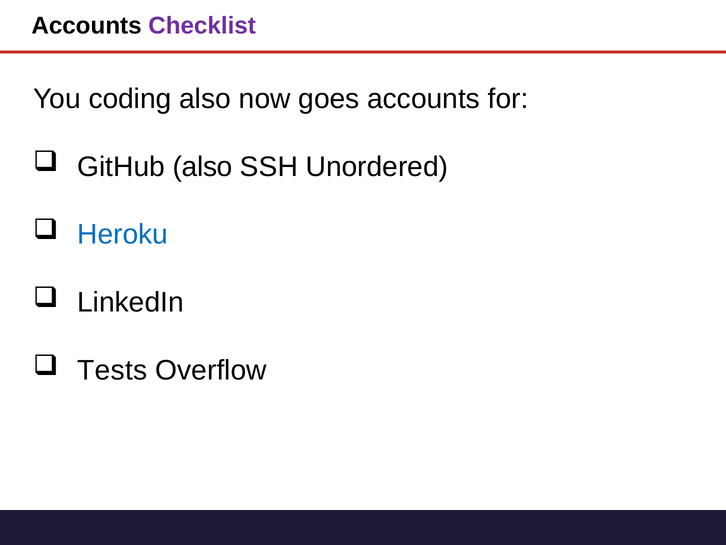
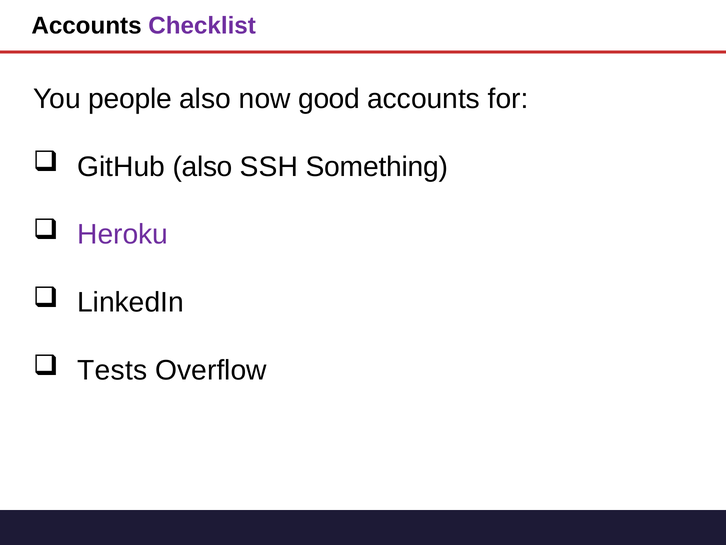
coding: coding -> people
goes: goes -> good
Unordered: Unordered -> Something
Heroku colour: blue -> purple
